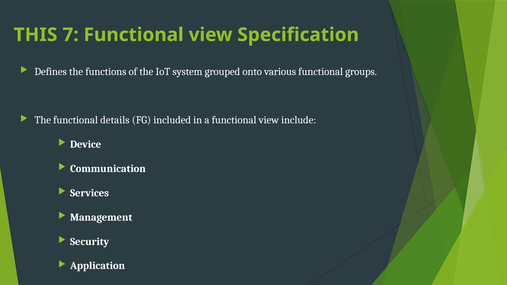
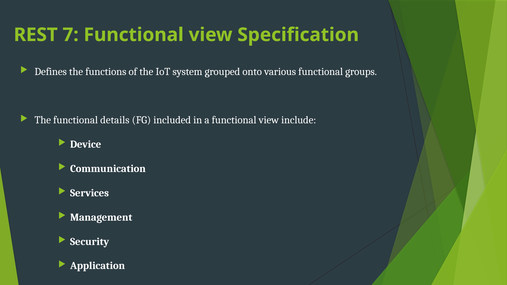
THIS: THIS -> REST
